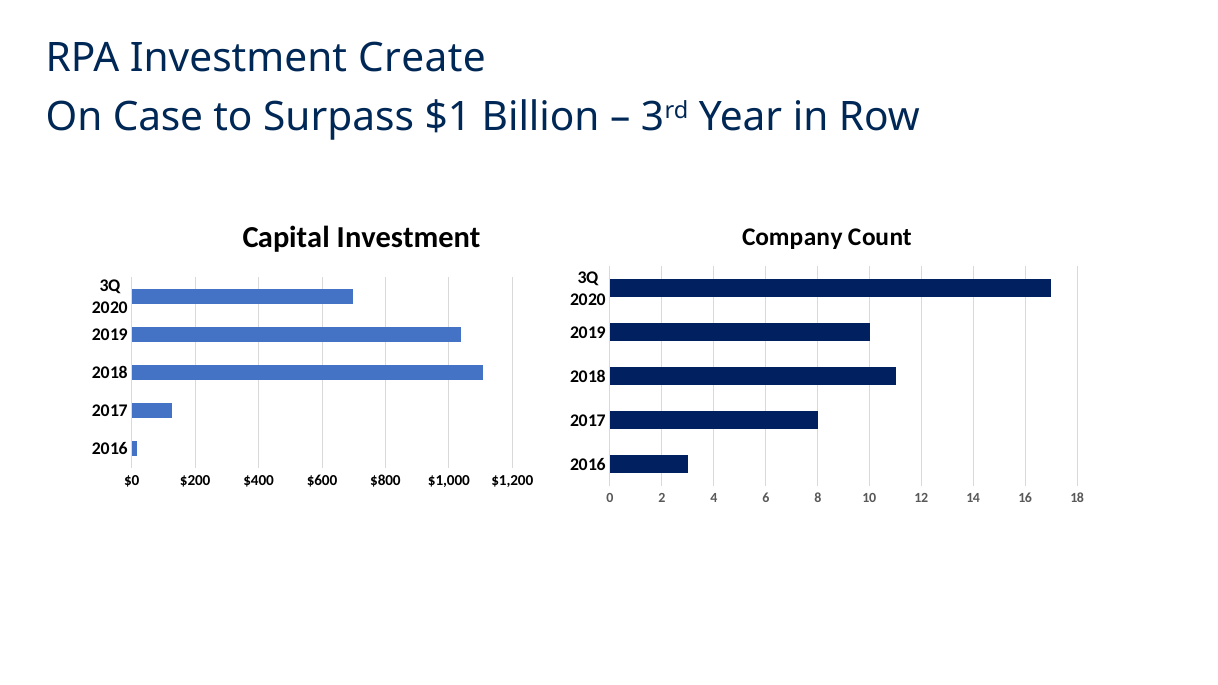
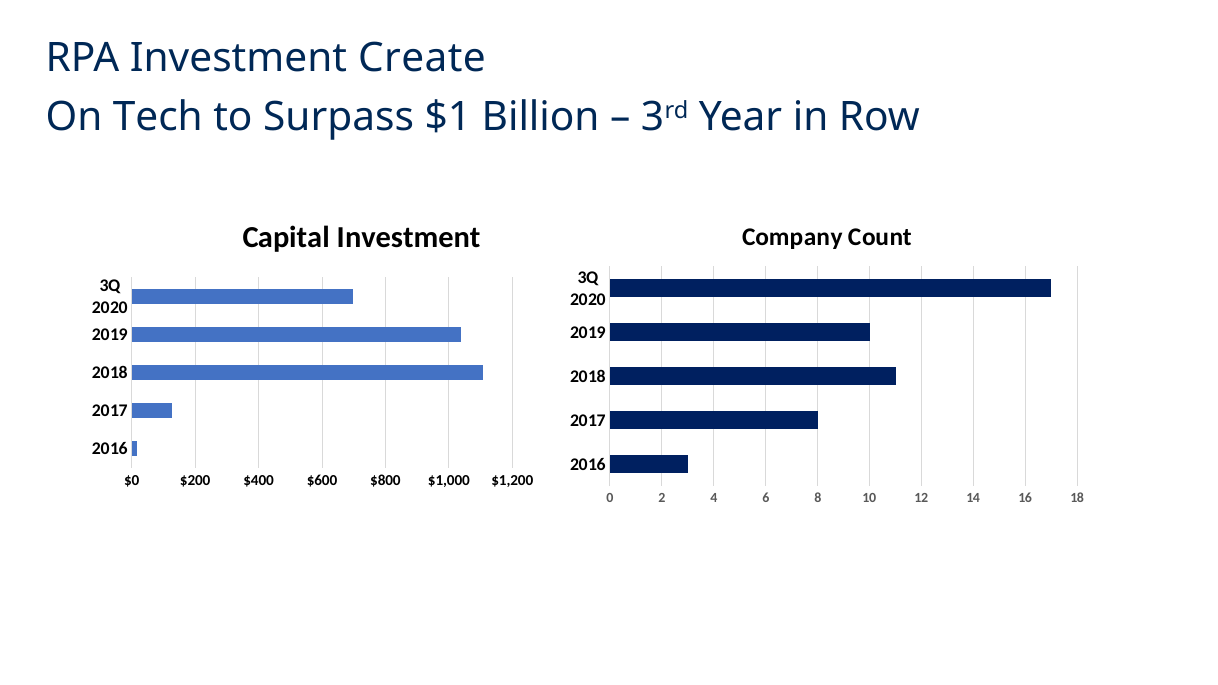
Case: Case -> Tech
